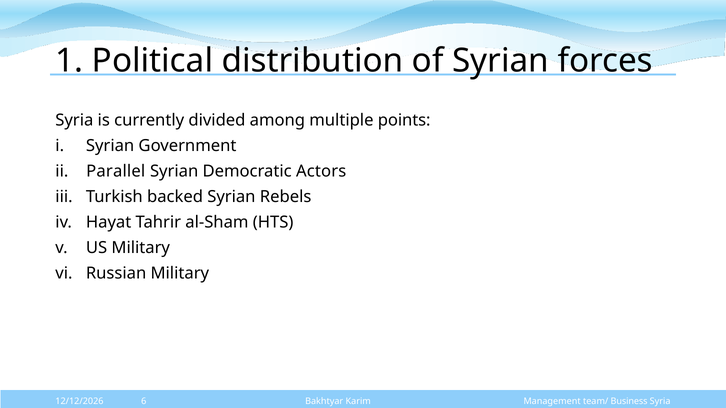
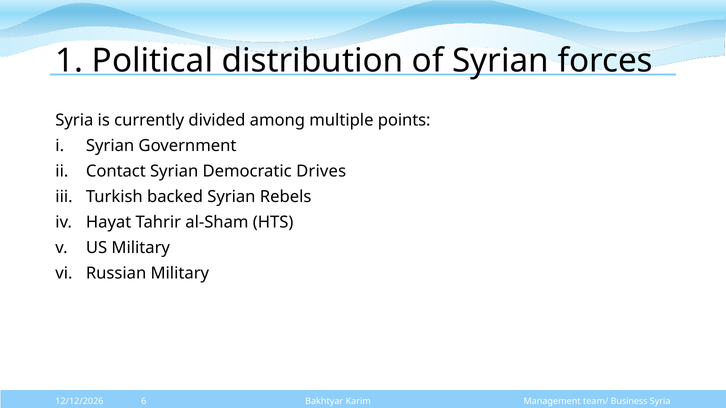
Parallel: Parallel -> Contact
Actors: Actors -> Drives
